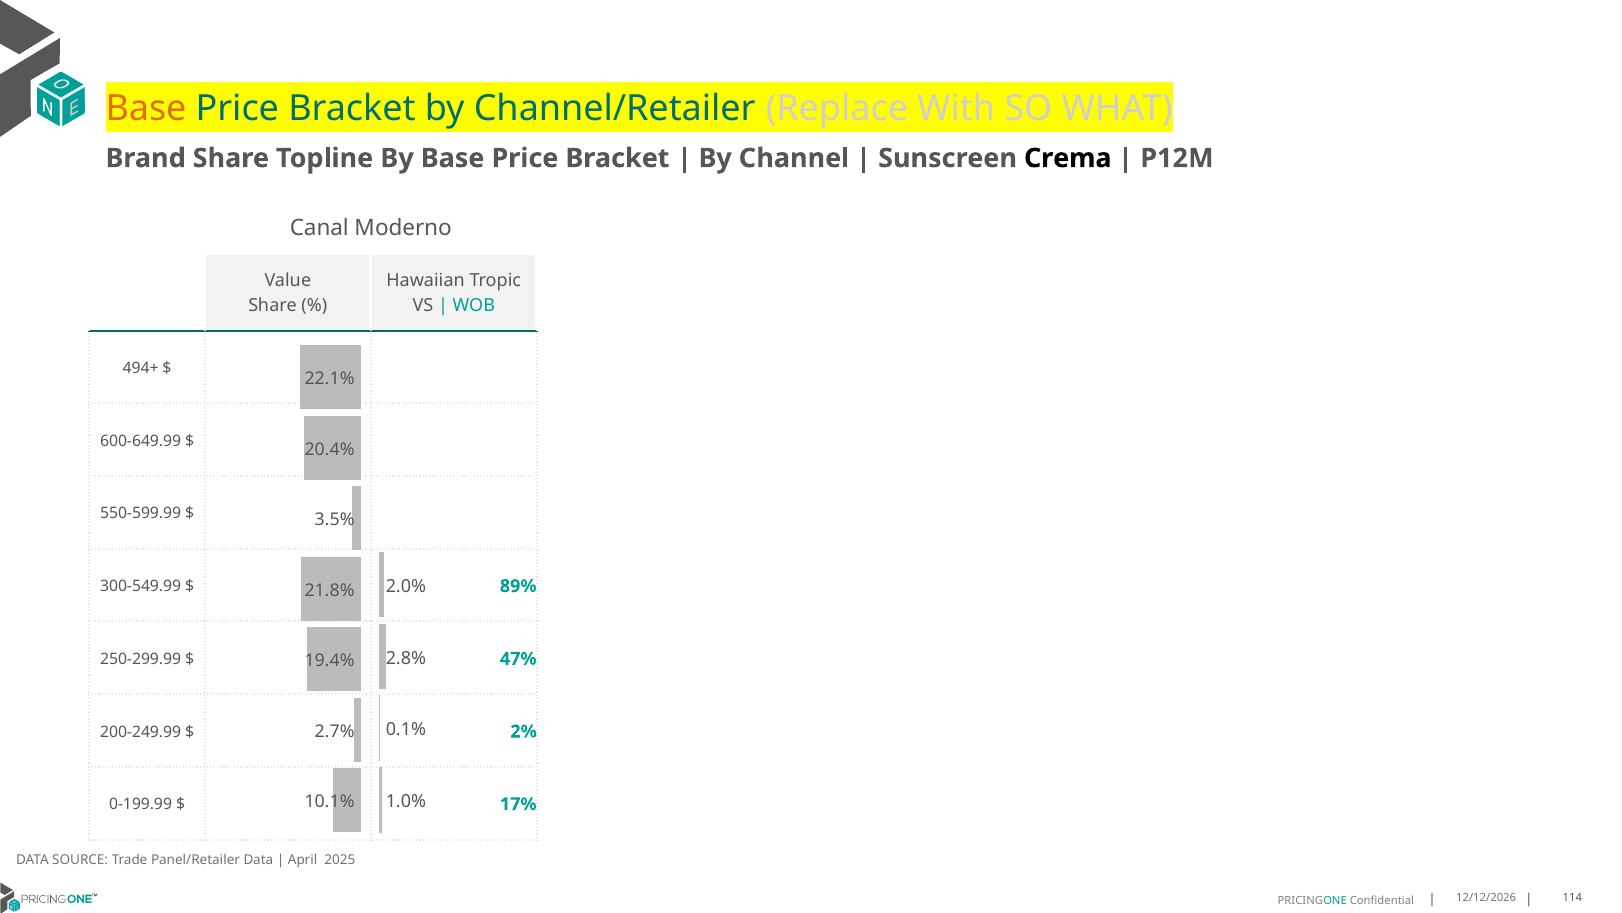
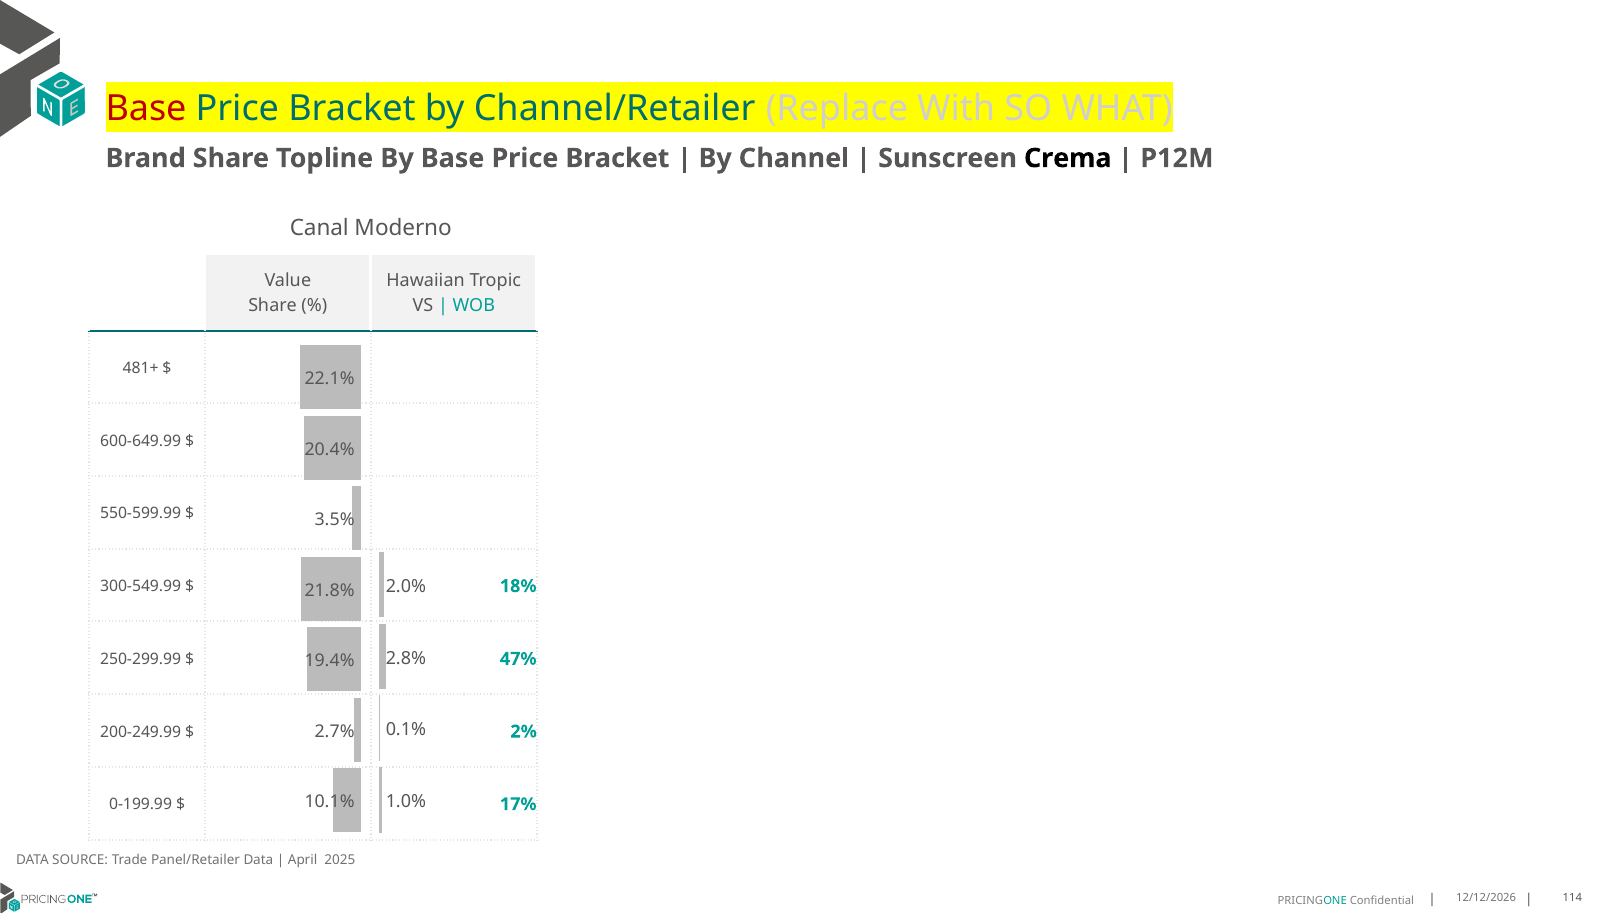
Base at (146, 109) colour: orange -> red
494+: 494+ -> 481+
89%: 89% -> 18%
